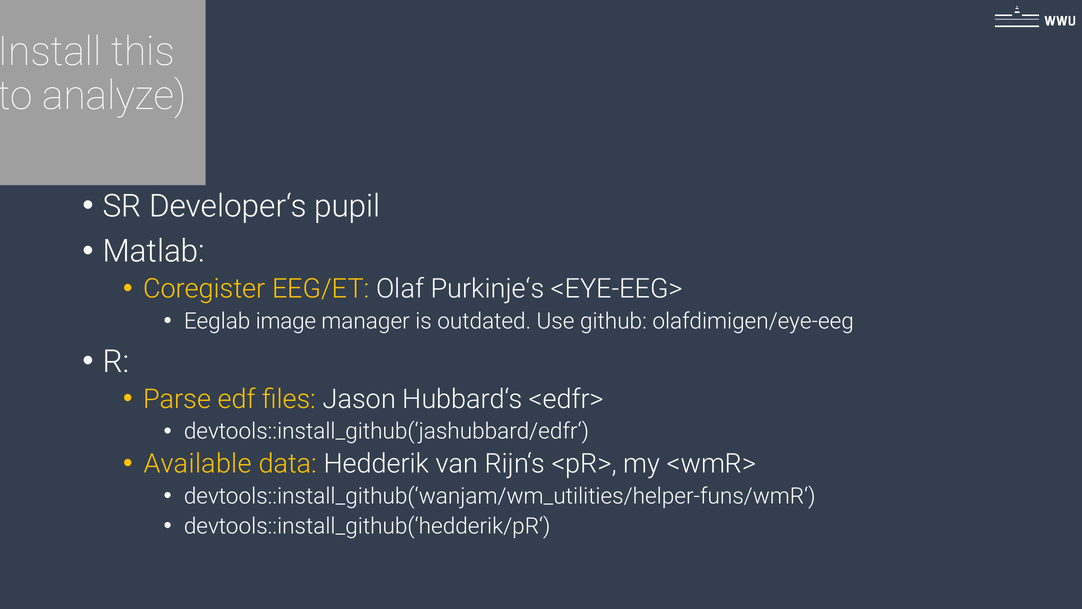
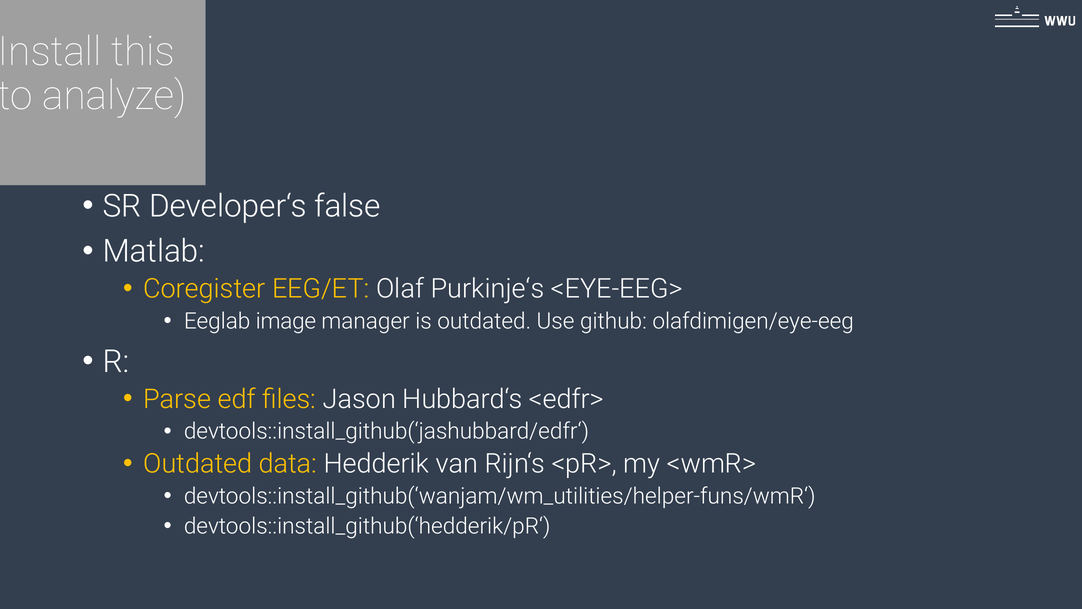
pupil: pupil -> false
Available at (198, 464): Available -> Outdated
